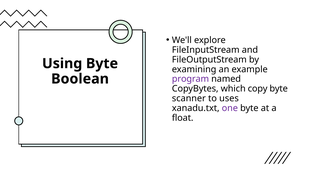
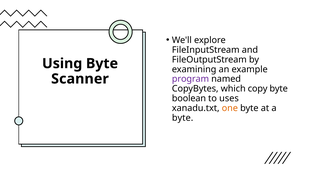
Boolean: Boolean -> Scanner
scanner: scanner -> boolean
one colour: purple -> orange
float at (183, 118): float -> byte
